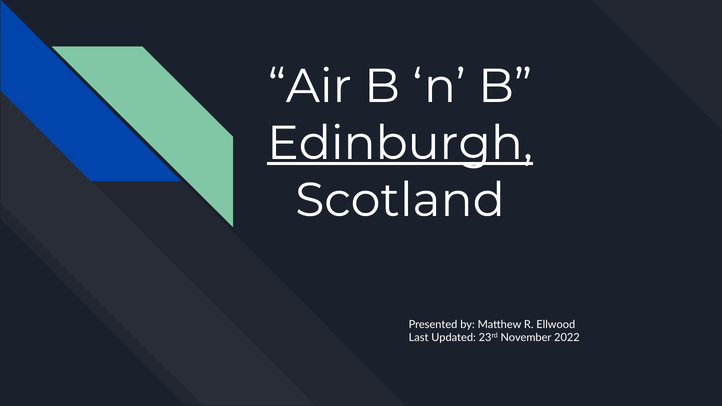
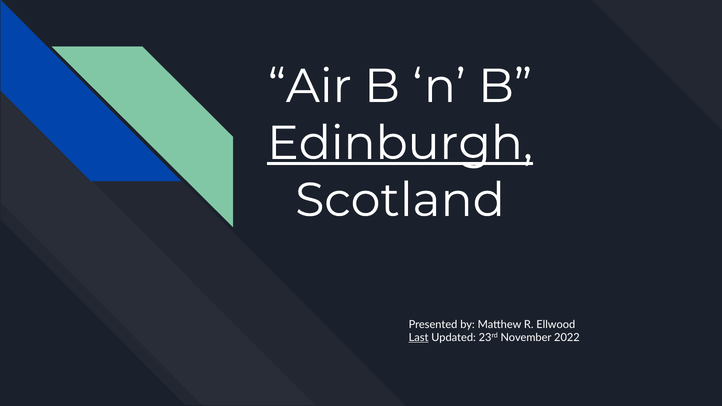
Last underline: none -> present
